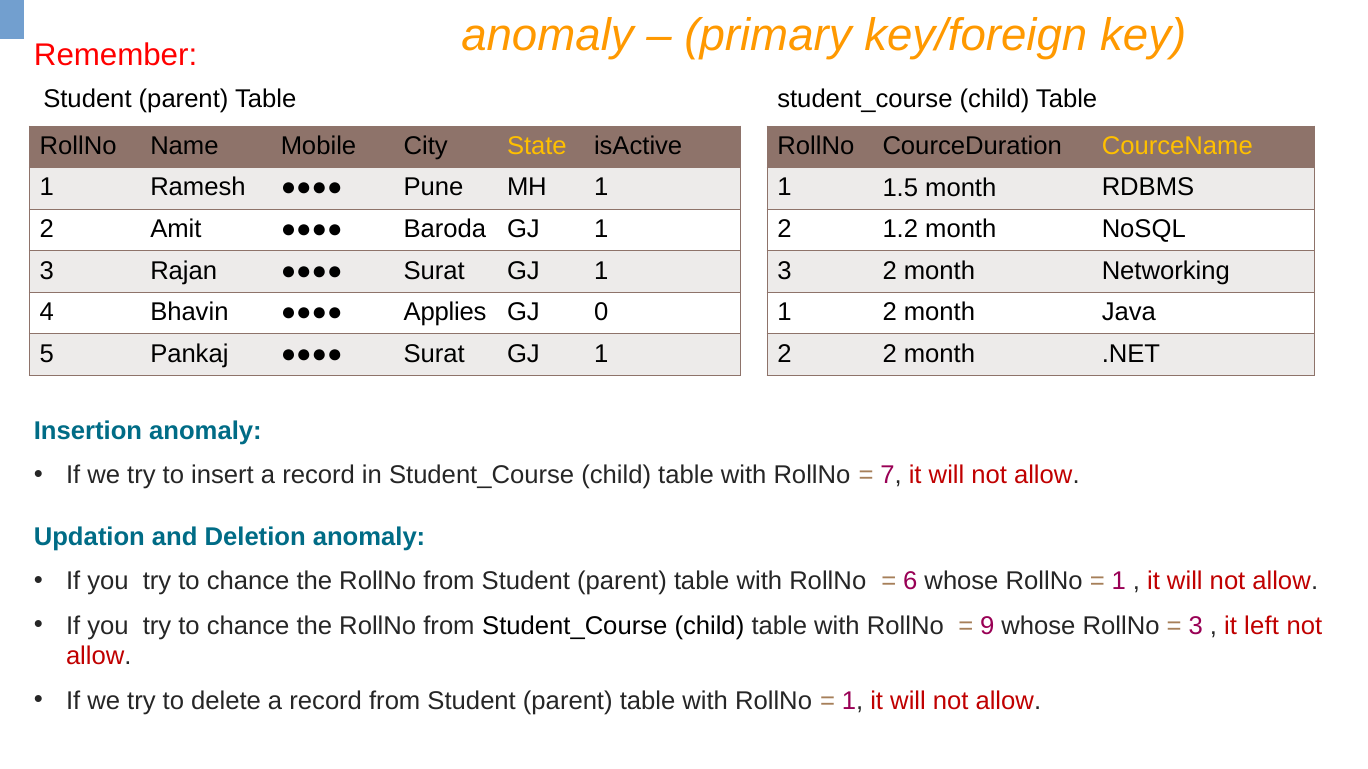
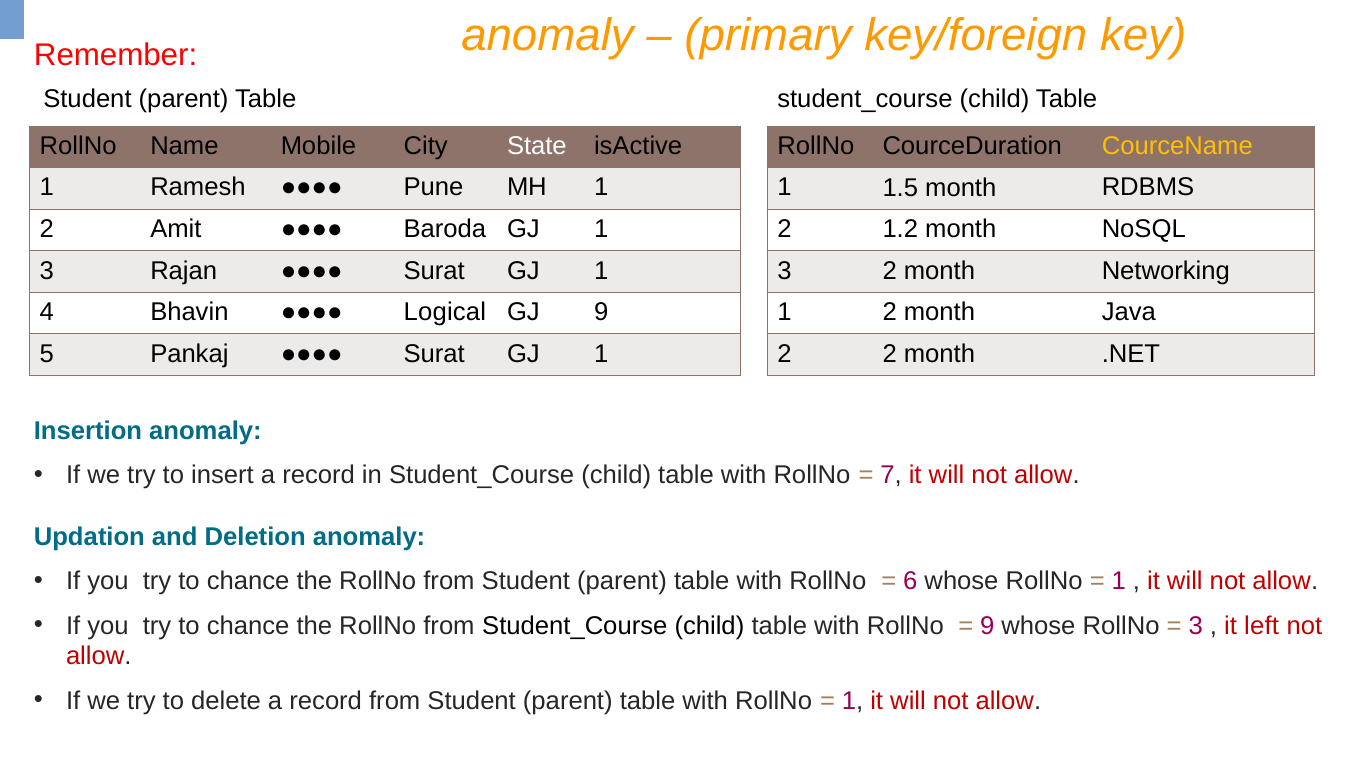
State colour: yellow -> white
Applies: Applies -> Logical
GJ 0: 0 -> 9
